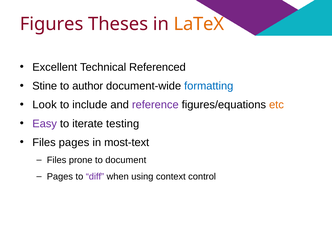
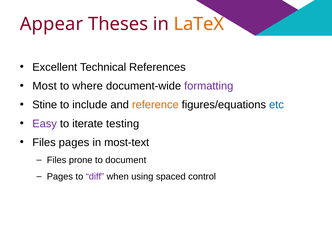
Figures: Figures -> Appear
Referenced: Referenced -> References
Stine: Stine -> Most
author: author -> where
formatting colour: blue -> purple
Look: Look -> Stine
reference colour: purple -> orange
etc colour: orange -> blue
context: context -> spaced
